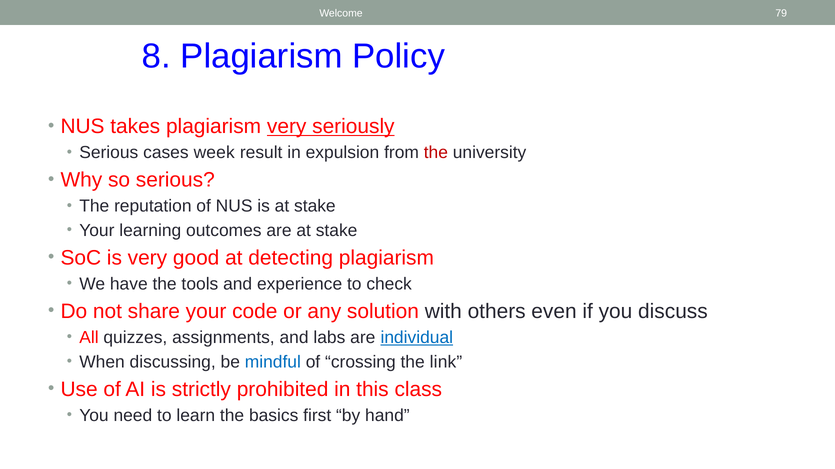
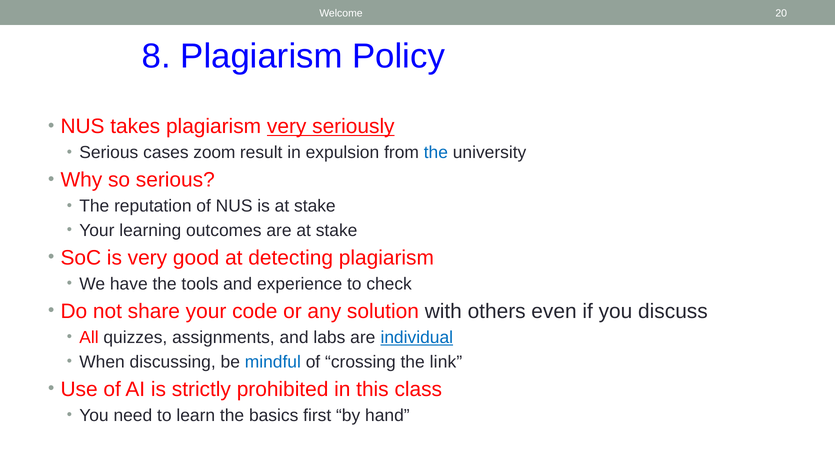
79: 79 -> 20
week: week -> zoom
the at (436, 153) colour: red -> blue
